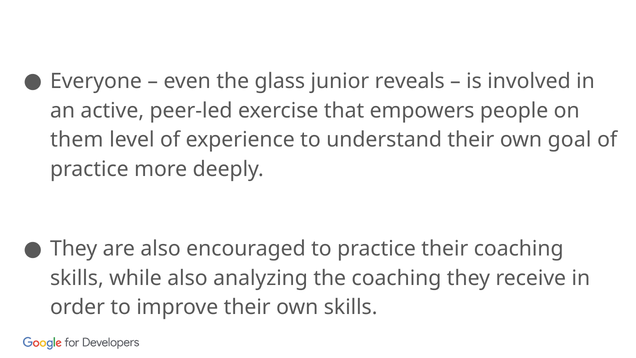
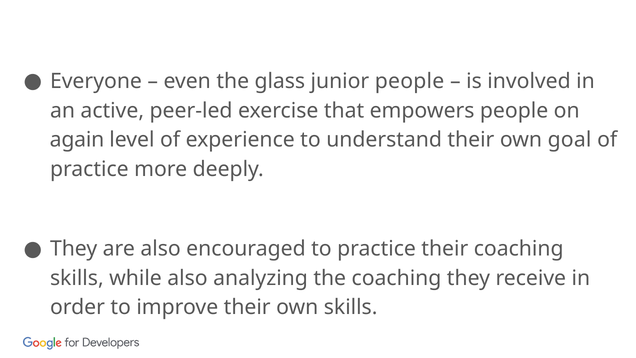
junior reveals: reveals -> people
them: them -> again
